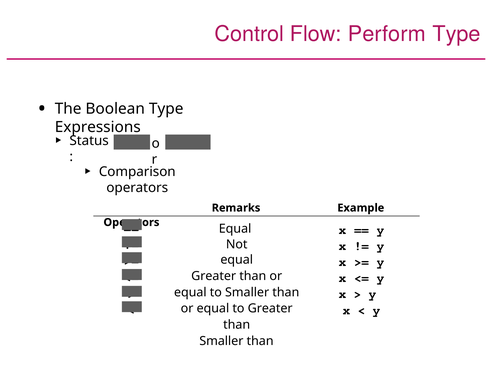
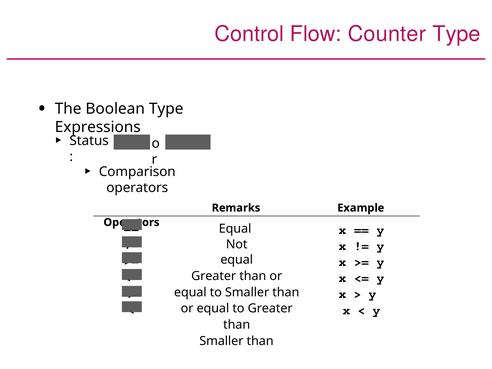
Perform: Perform -> Counter
